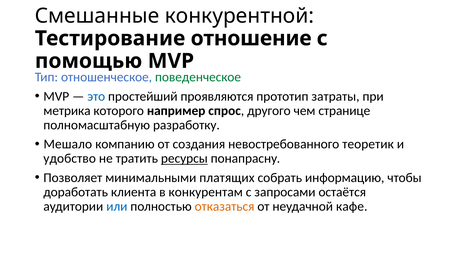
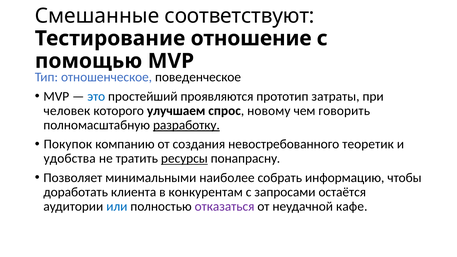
конкурентной: конкурентной -> соответствуют
поведенческое colour: green -> black
метрика: метрика -> человек
например: например -> улучшаем
другого: другого -> новому
странице: странице -> говорить
разработку underline: none -> present
Мешало: Мешало -> Покупок
удобство: удобство -> удобства
платящих: платящих -> наиболее
отказаться colour: orange -> purple
